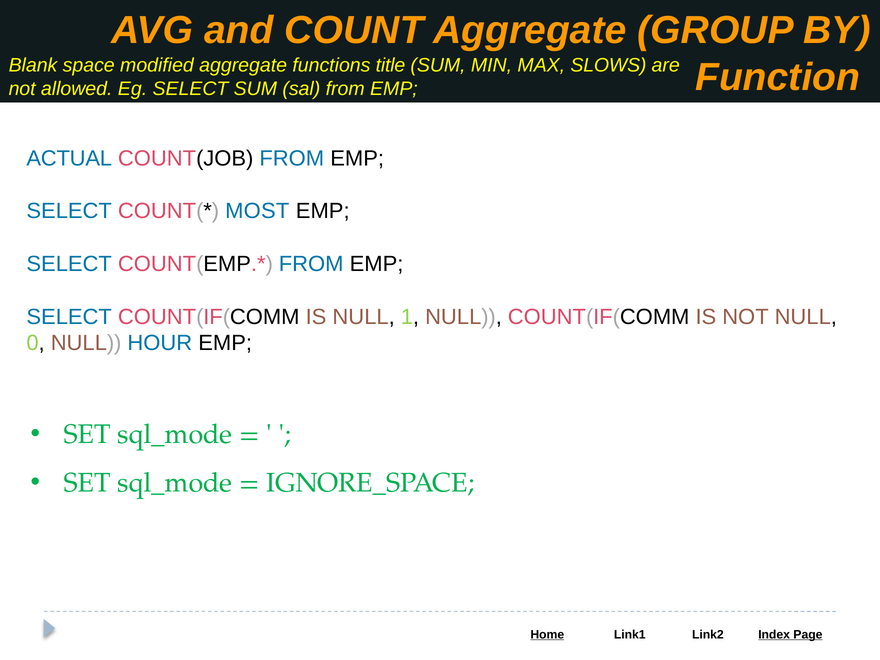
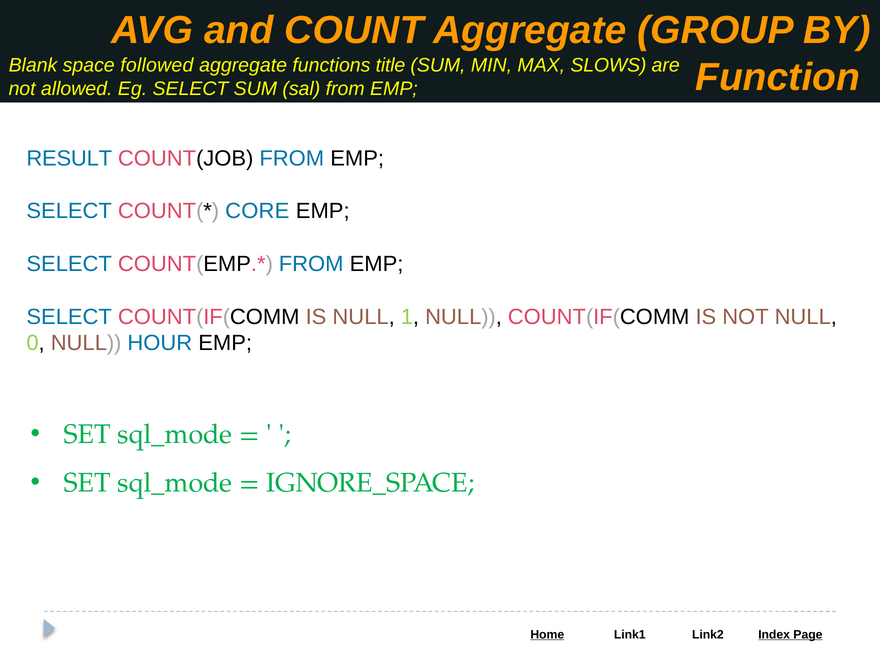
modified: modified -> followed
ACTUAL: ACTUAL -> RESULT
MOST: MOST -> CORE
